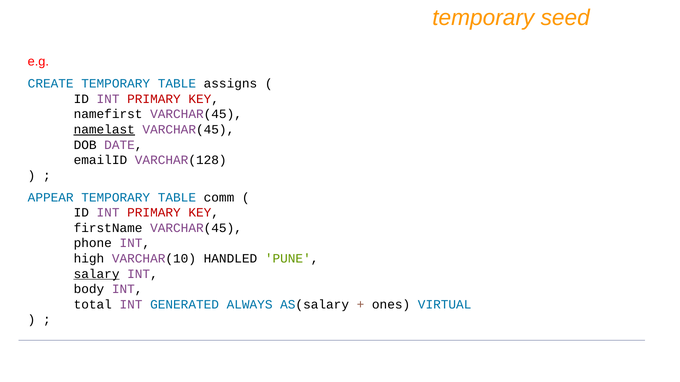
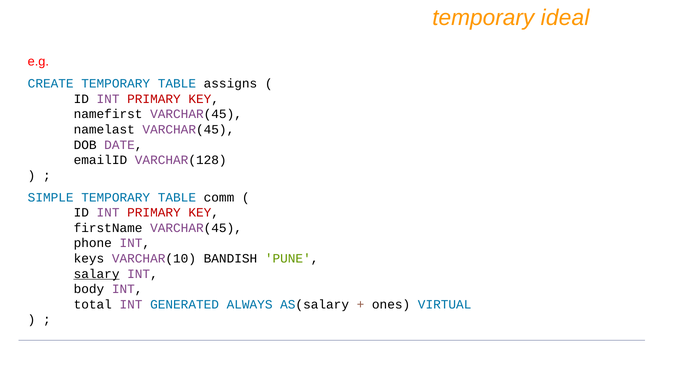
seed: seed -> ideal
namelast underline: present -> none
APPEAR: APPEAR -> SIMPLE
high: high -> keys
HANDLED: HANDLED -> BANDISH
